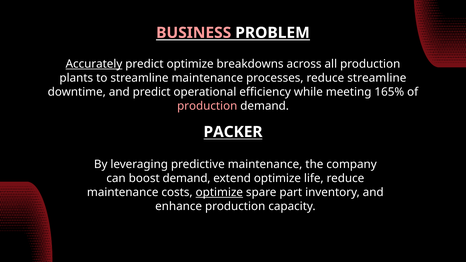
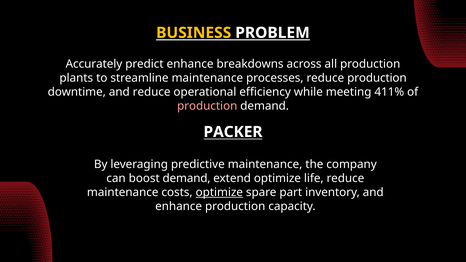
BUSINESS colour: pink -> yellow
Accurately underline: present -> none
predict optimize: optimize -> enhance
reduce streamline: streamline -> production
and predict: predict -> reduce
165%: 165% -> 411%
